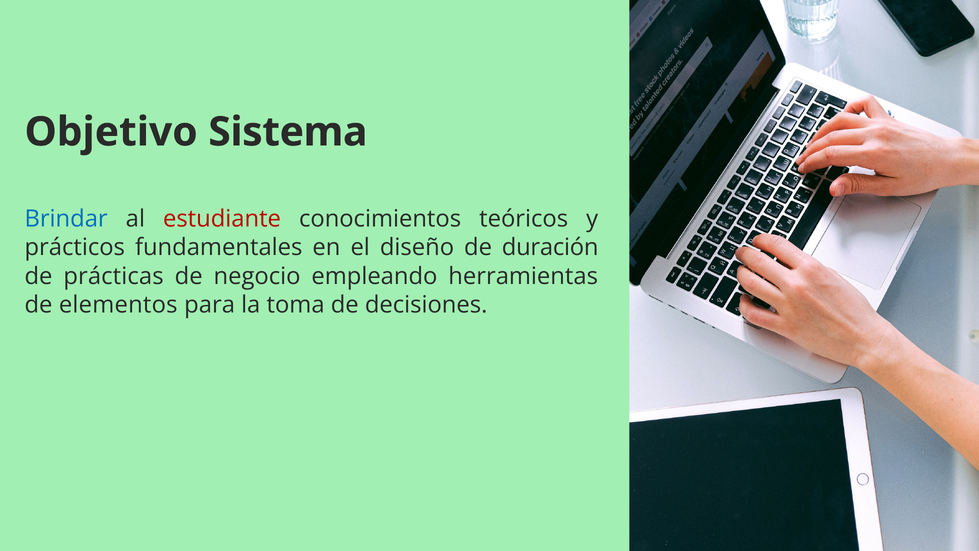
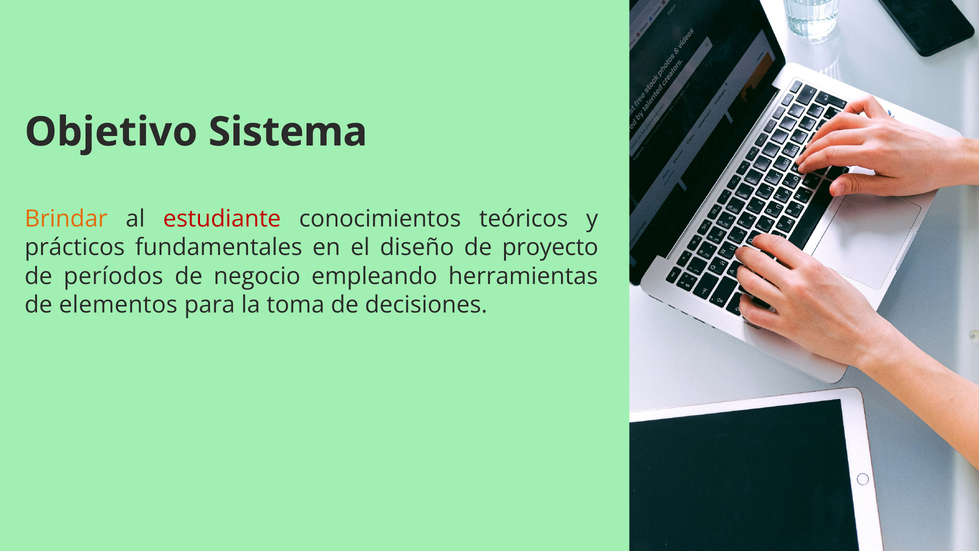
Brindar colour: blue -> orange
duración: duración -> proyecto
prácticas: prácticas -> períodos
